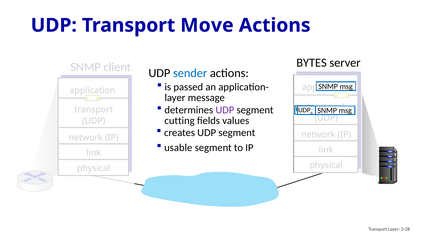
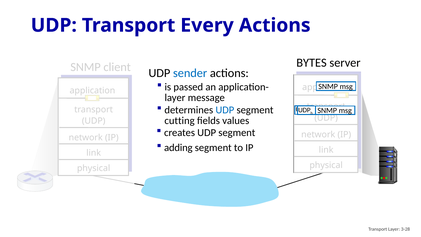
Move: Move -> Every
UDP at (225, 110) colour: purple -> blue
usable: usable -> adding
